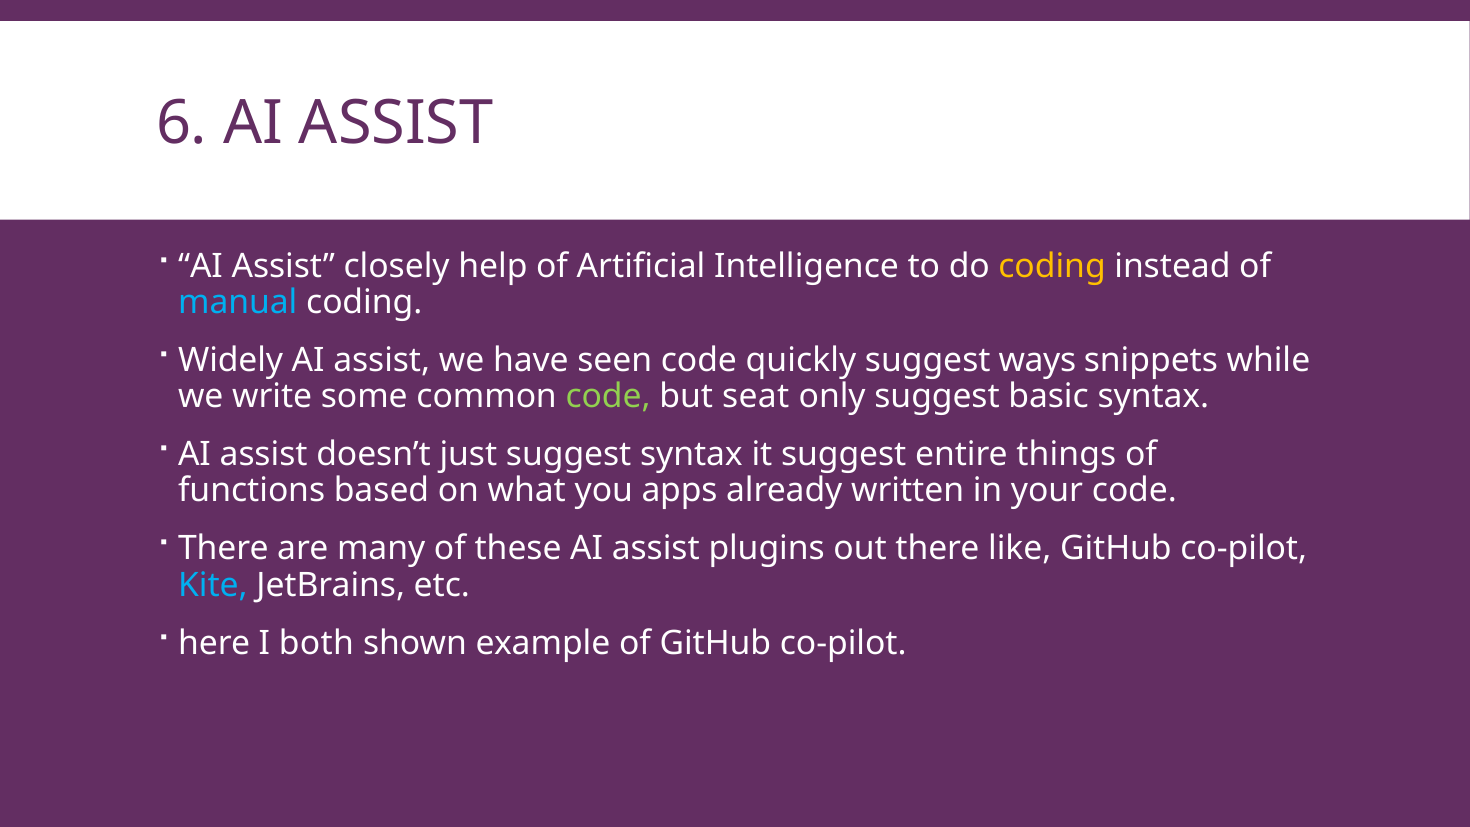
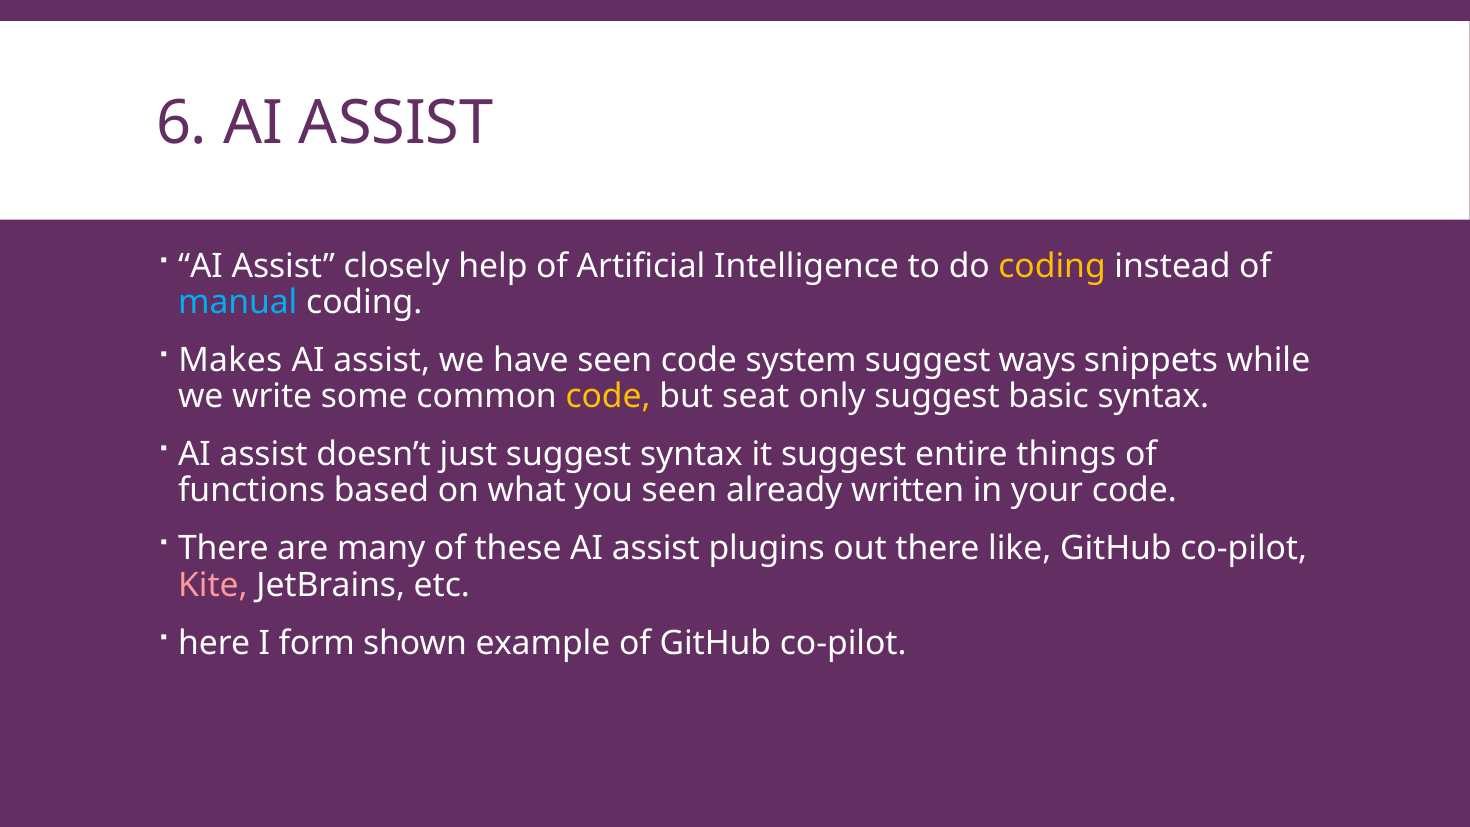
Widely: Widely -> Makes
quickly: quickly -> system
code at (608, 397) colour: light green -> yellow
you apps: apps -> seen
Kite colour: light blue -> pink
both: both -> form
